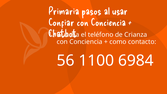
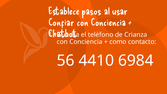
Primaria: Primaria -> Establece
1100: 1100 -> 4410
